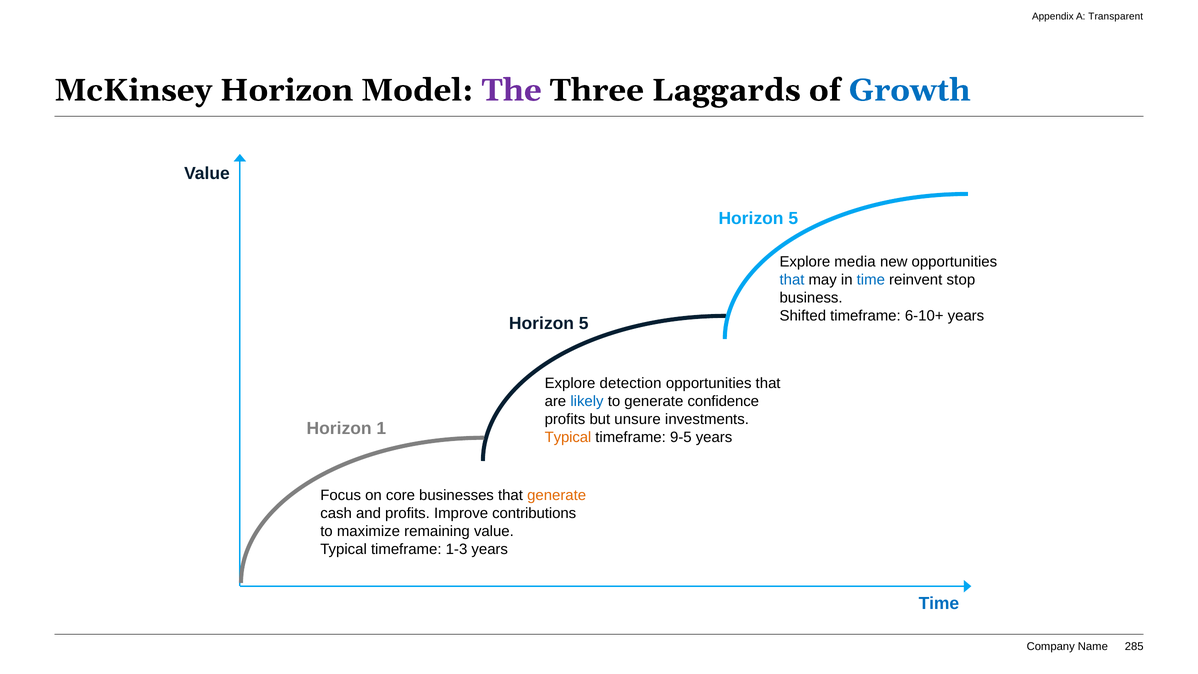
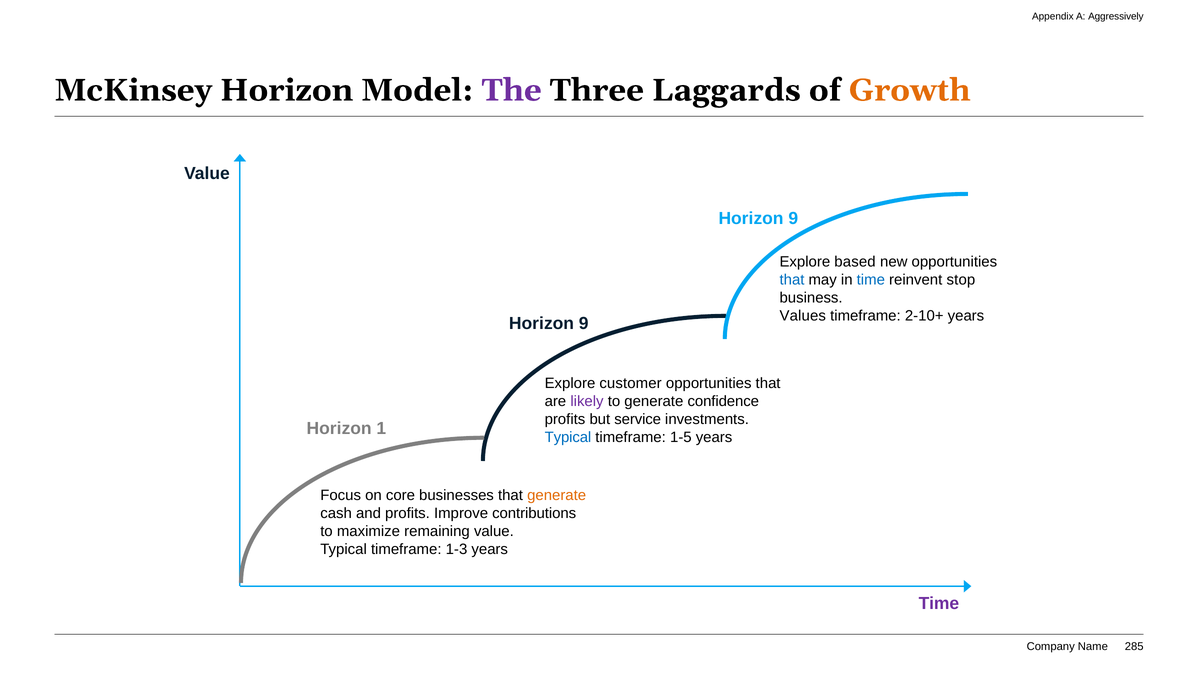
Transparent: Transparent -> Aggressively
Growth colour: blue -> orange
5 at (793, 218): 5 -> 9
media: media -> based
Shifted: Shifted -> Values
6-10+: 6-10+ -> 2-10+
5 at (584, 323): 5 -> 9
detection: detection -> customer
likely colour: blue -> purple
unsure: unsure -> service
Typical at (568, 437) colour: orange -> blue
9-5: 9-5 -> 1-5
Time at (939, 604) colour: blue -> purple
